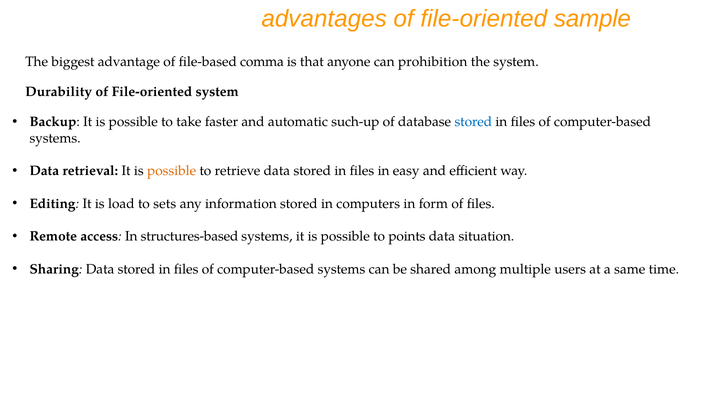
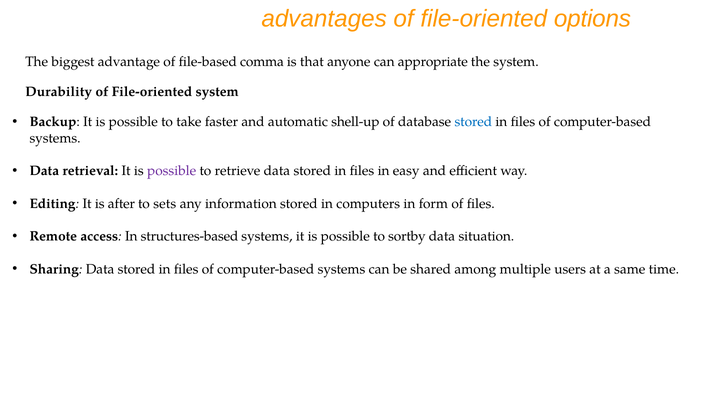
sample: sample -> options
prohibition: prohibition -> appropriate
such-up: such-up -> shell-up
possible at (172, 171) colour: orange -> purple
load: load -> after
points: points -> sortby
